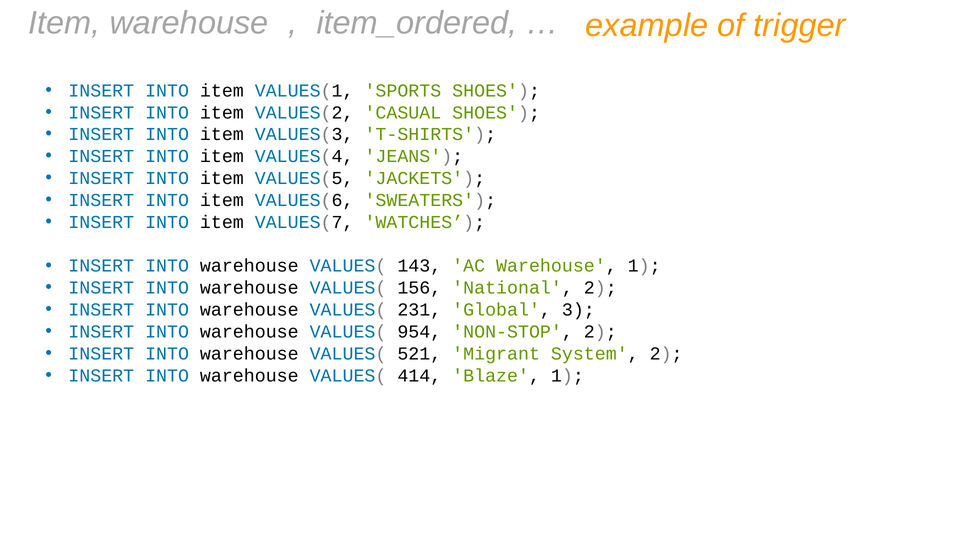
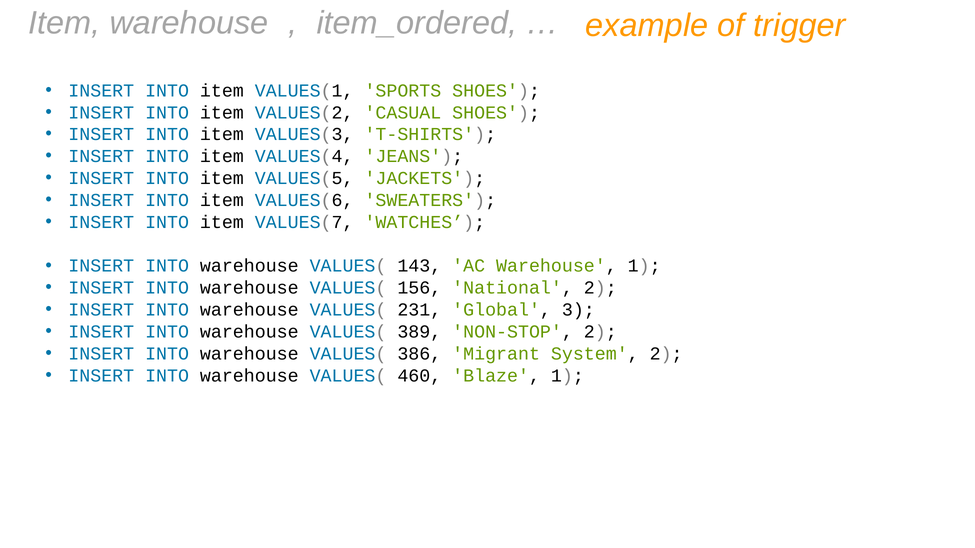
954: 954 -> 389
521: 521 -> 386
414: 414 -> 460
